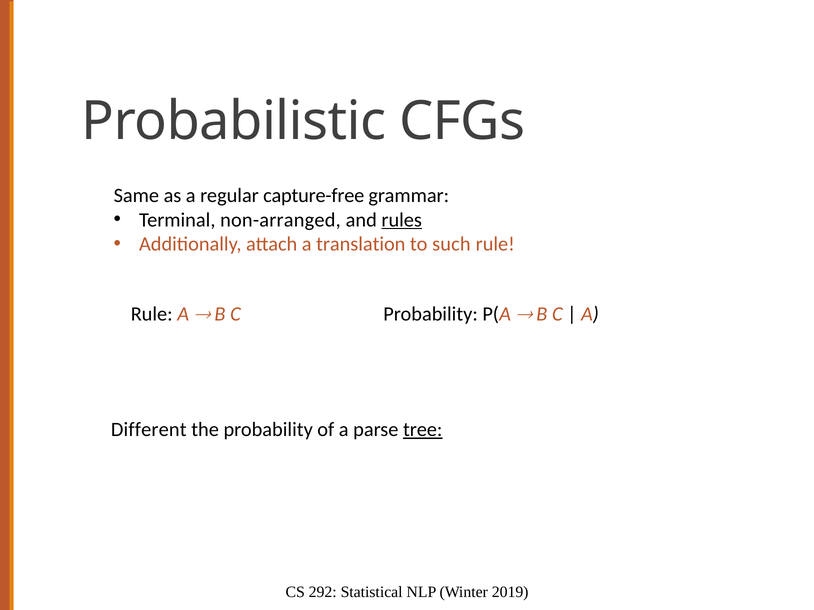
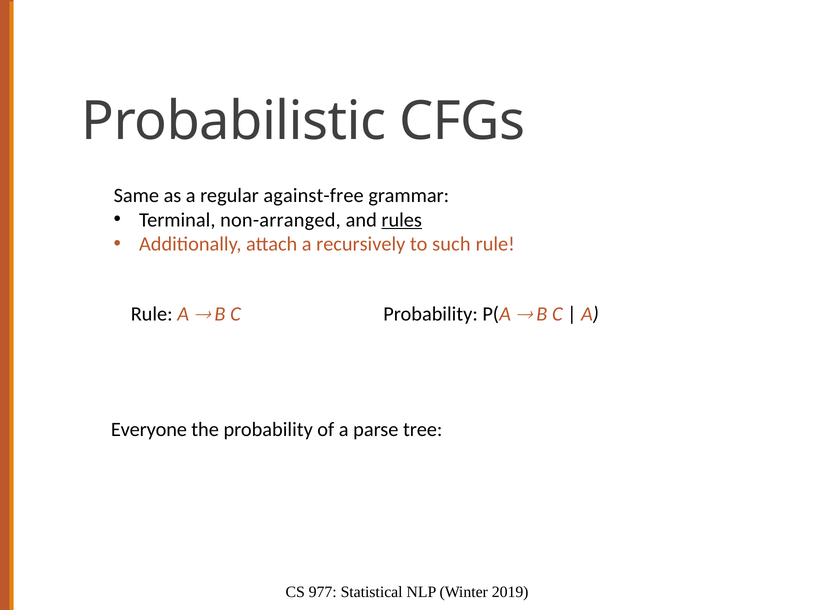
capture-free: capture-free -> against-free
translation: translation -> recursively
Different: Different -> Everyone
tree underline: present -> none
292: 292 -> 977
